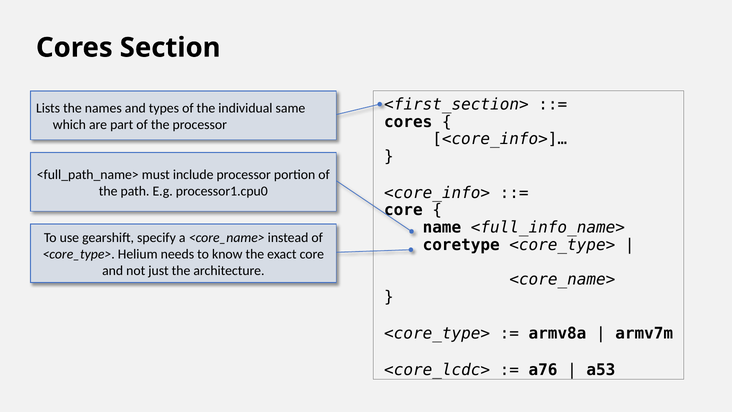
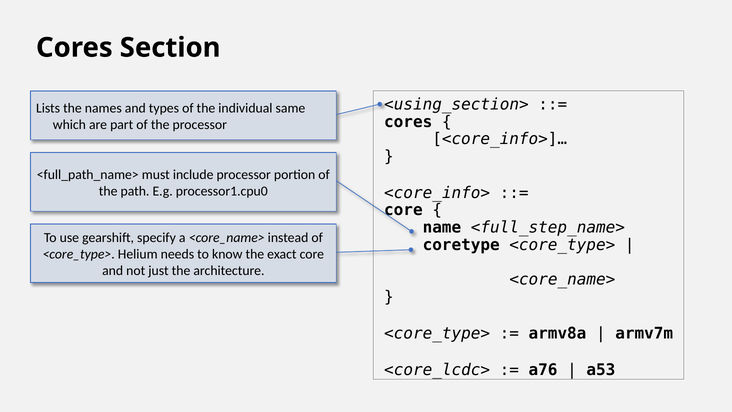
<first_section>: <first_section> -> <using_section>
<full_info_name>: <full_info_name> -> <full_step_name>
